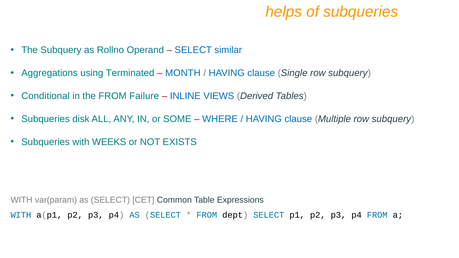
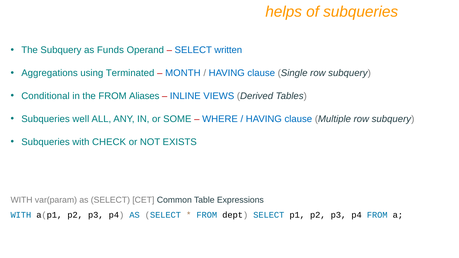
Rollno: Rollno -> Funds
similar: similar -> written
Failure: Failure -> Aliases
disk: disk -> well
WEEKS: WEEKS -> CHECK
